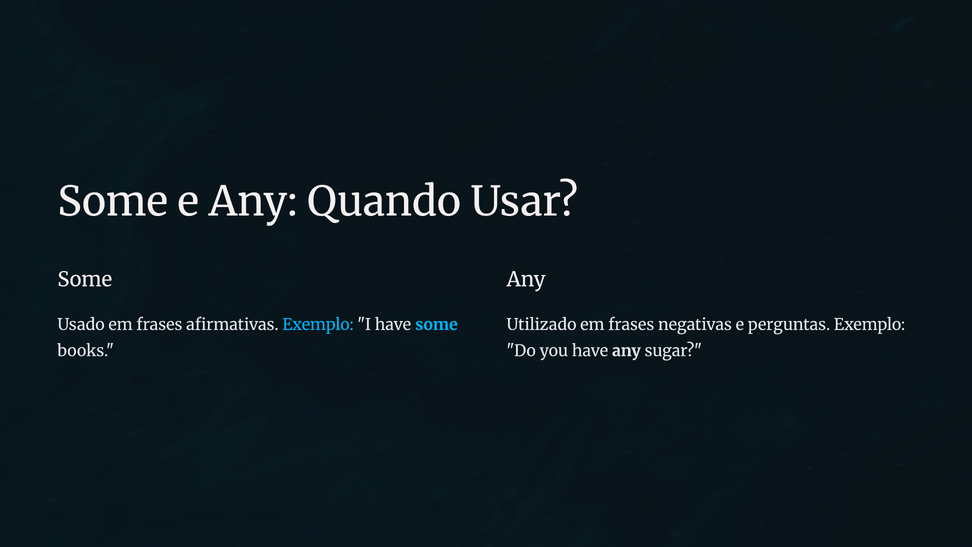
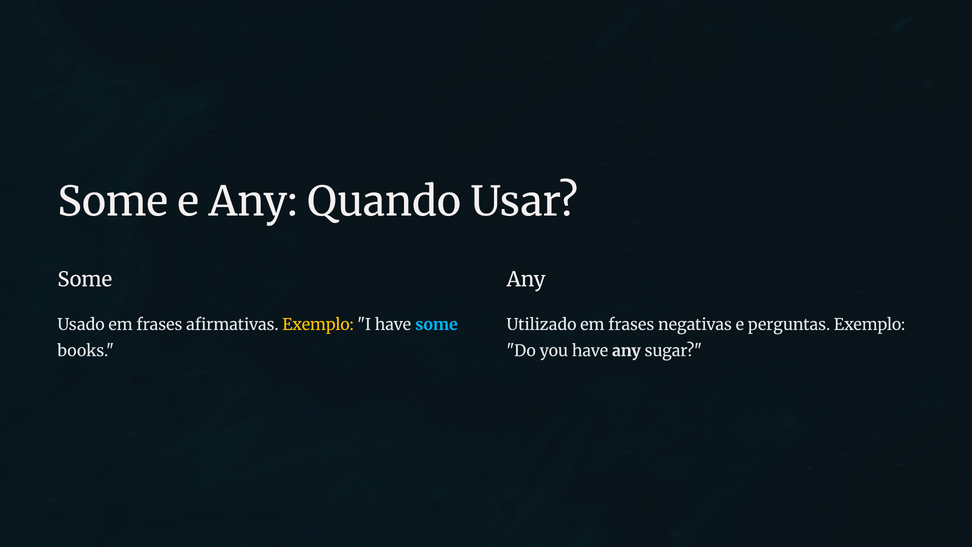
Exemplo at (318, 325) colour: light blue -> yellow
